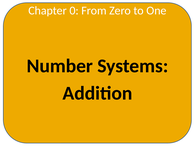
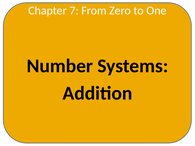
0: 0 -> 7
